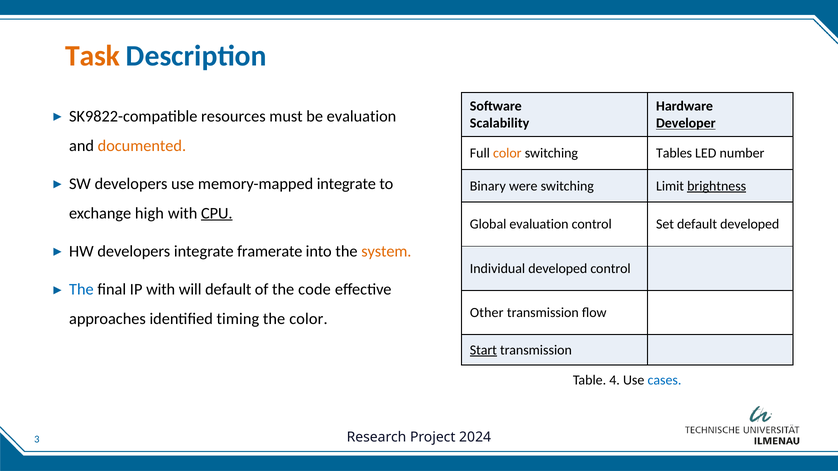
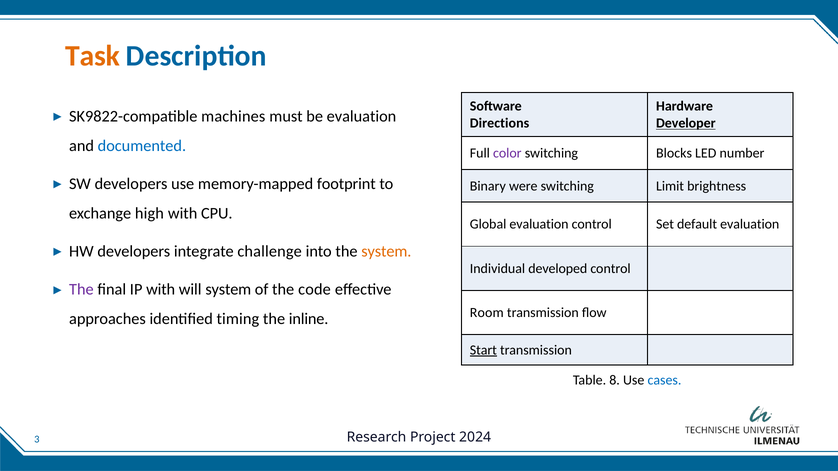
resources: resources -> machines
Scalability: Scalability -> Directions
documented colour: orange -> blue
color at (507, 153) colour: orange -> purple
Tables: Tables -> Blocks
memory-mapped integrate: integrate -> footprint
brightness underline: present -> none
CPU underline: present -> none
default developed: developed -> evaluation
framerate: framerate -> challenge
The at (81, 290) colour: blue -> purple
will default: default -> system
Other: Other -> Room
the color: color -> inline
4: 4 -> 8
